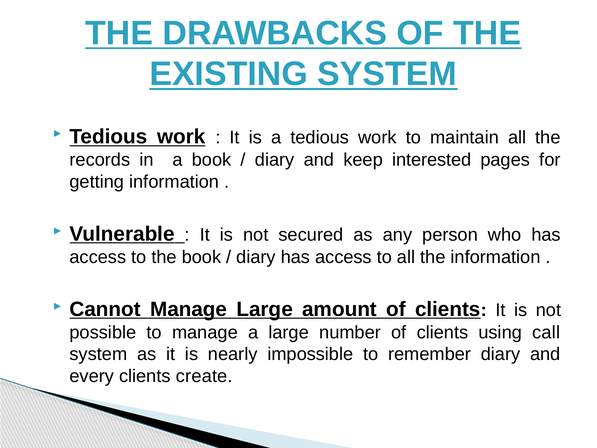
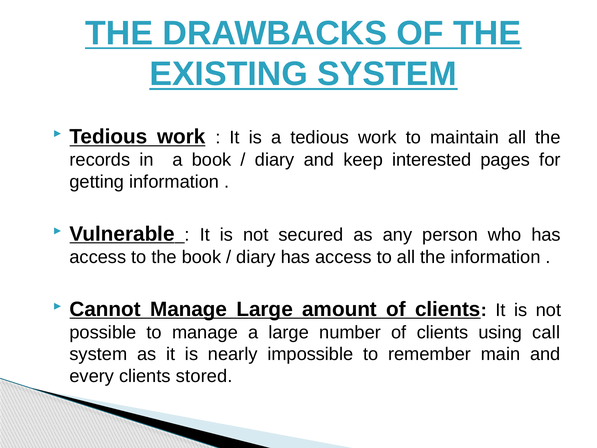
remember diary: diary -> main
create: create -> stored
